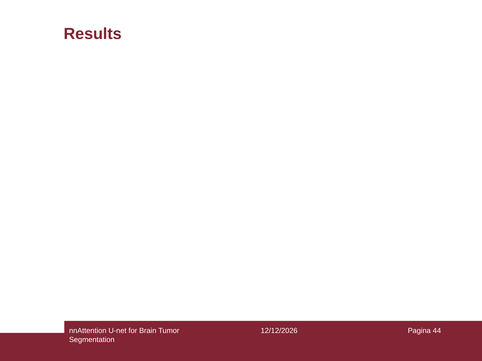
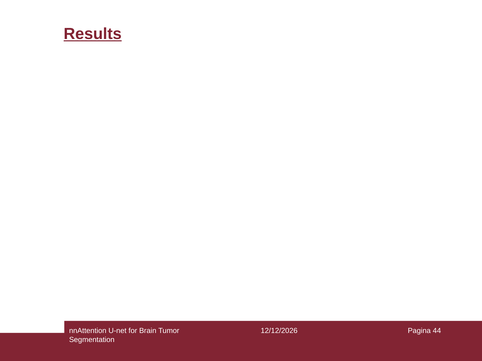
Results underline: none -> present
